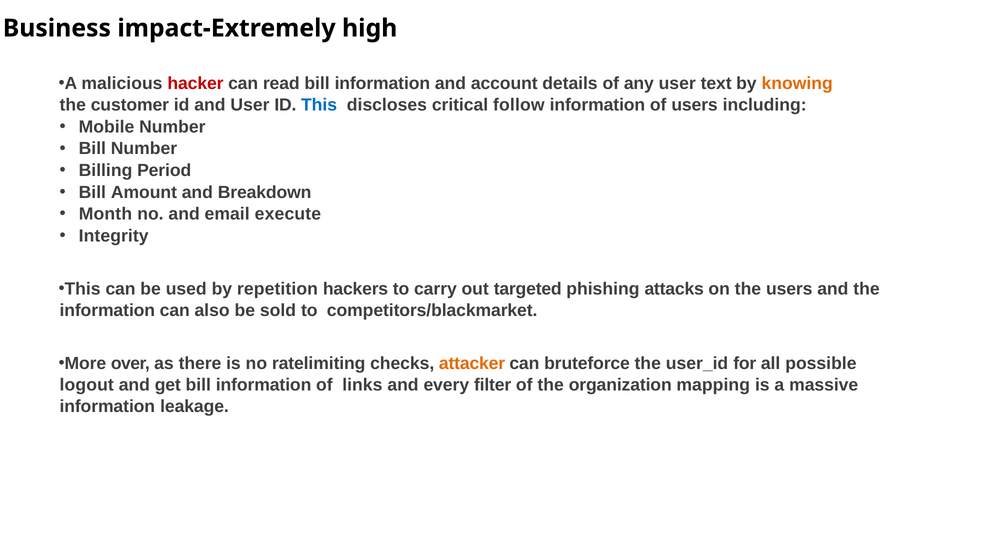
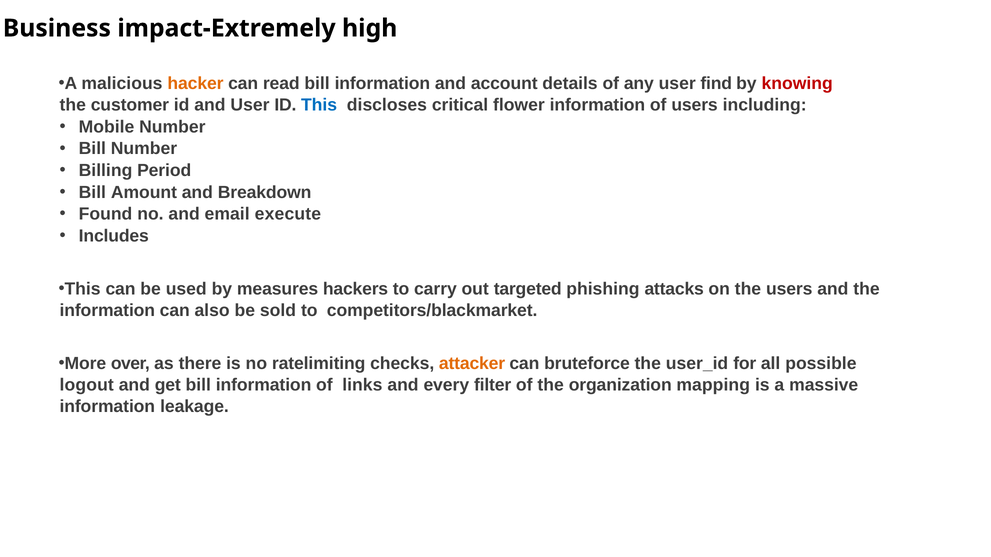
hacker colour: red -> orange
text: text -> find
knowing colour: orange -> red
follow: follow -> flower
Month: Month -> Found
Integrity: Integrity -> Includes
repetition: repetition -> measures
